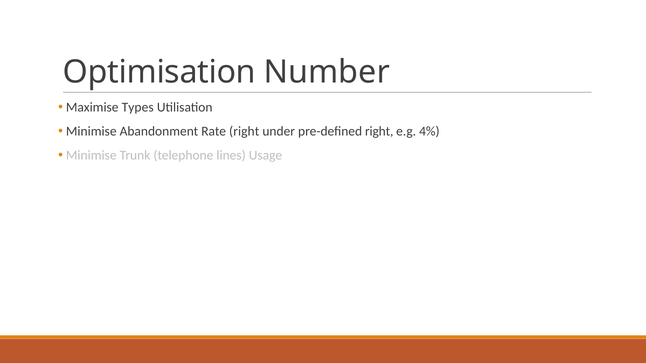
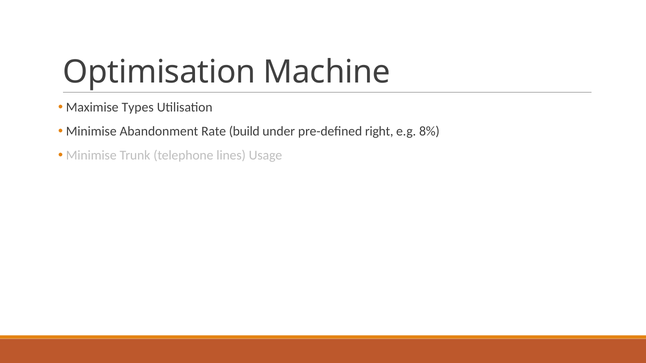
Number: Number -> Machine
Rate right: right -> build
4%: 4% -> 8%
